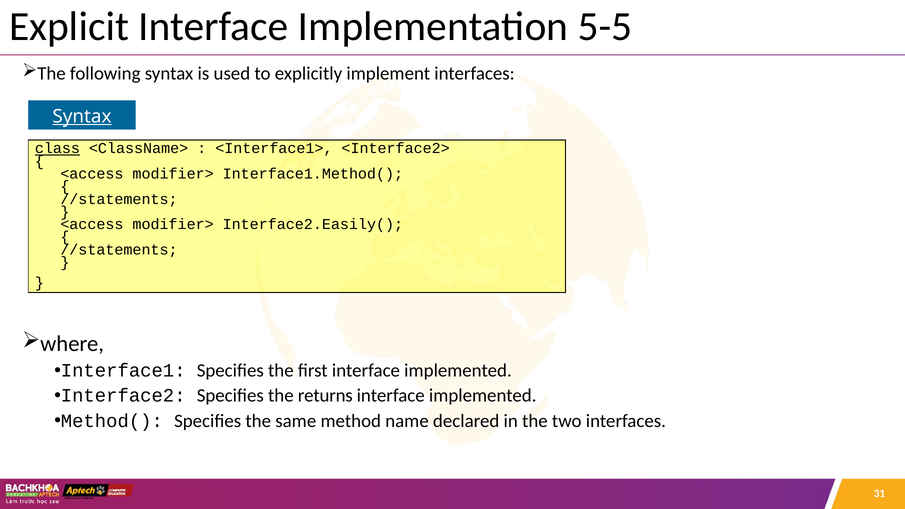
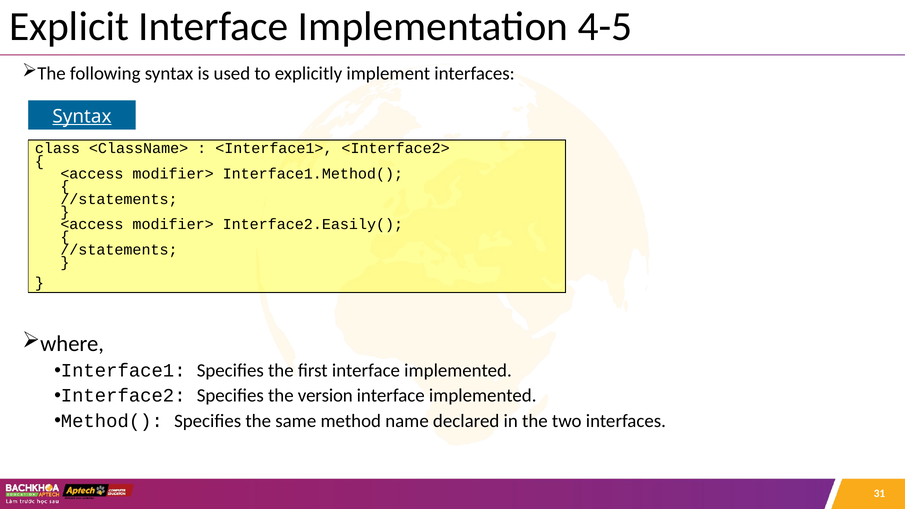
5-5: 5-5 -> 4-5
class underline: present -> none
returns: returns -> version
